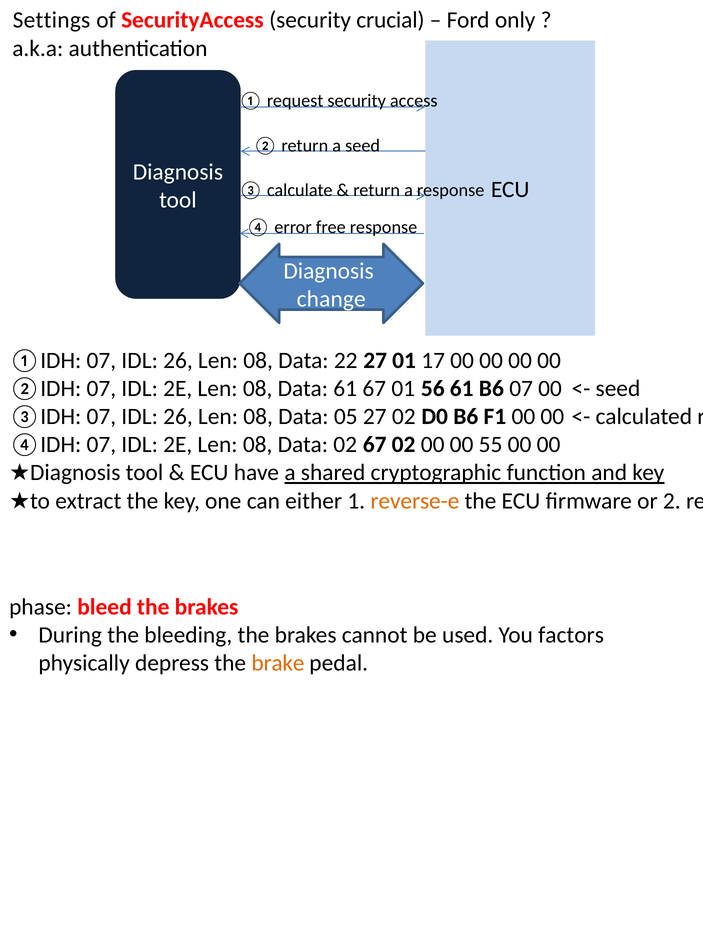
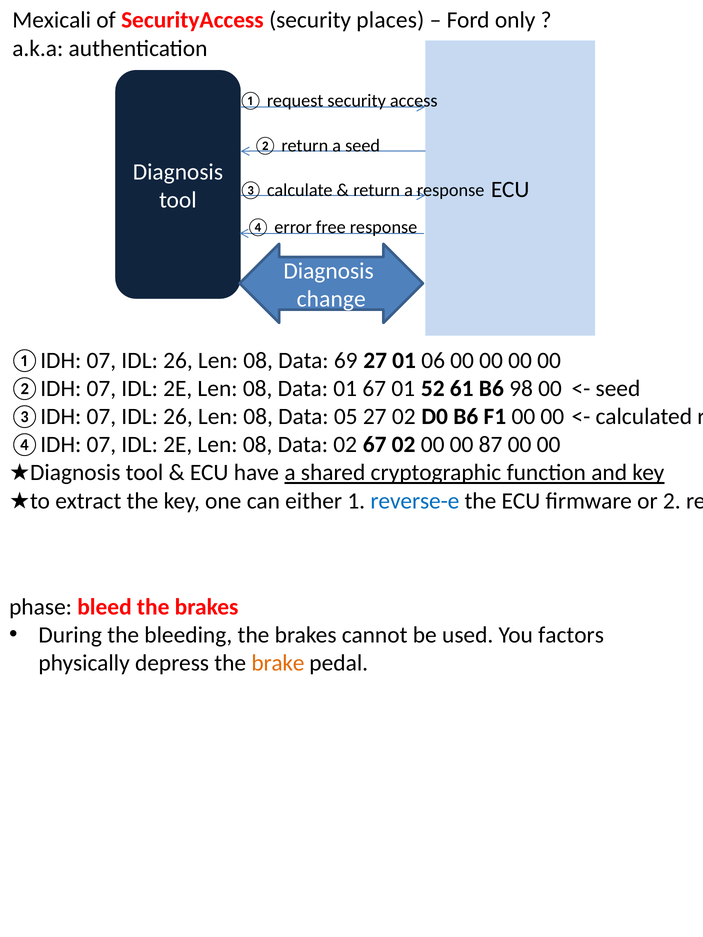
Settings: Settings -> Mexicali
crucial: crucial -> places
22: 22 -> 69
17: 17 -> 06
Data 61: 61 -> 01
56: 56 -> 52
B6 07: 07 -> 98
55: 55 -> 87
reverse-e at (415, 501) colour: orange -> blue
